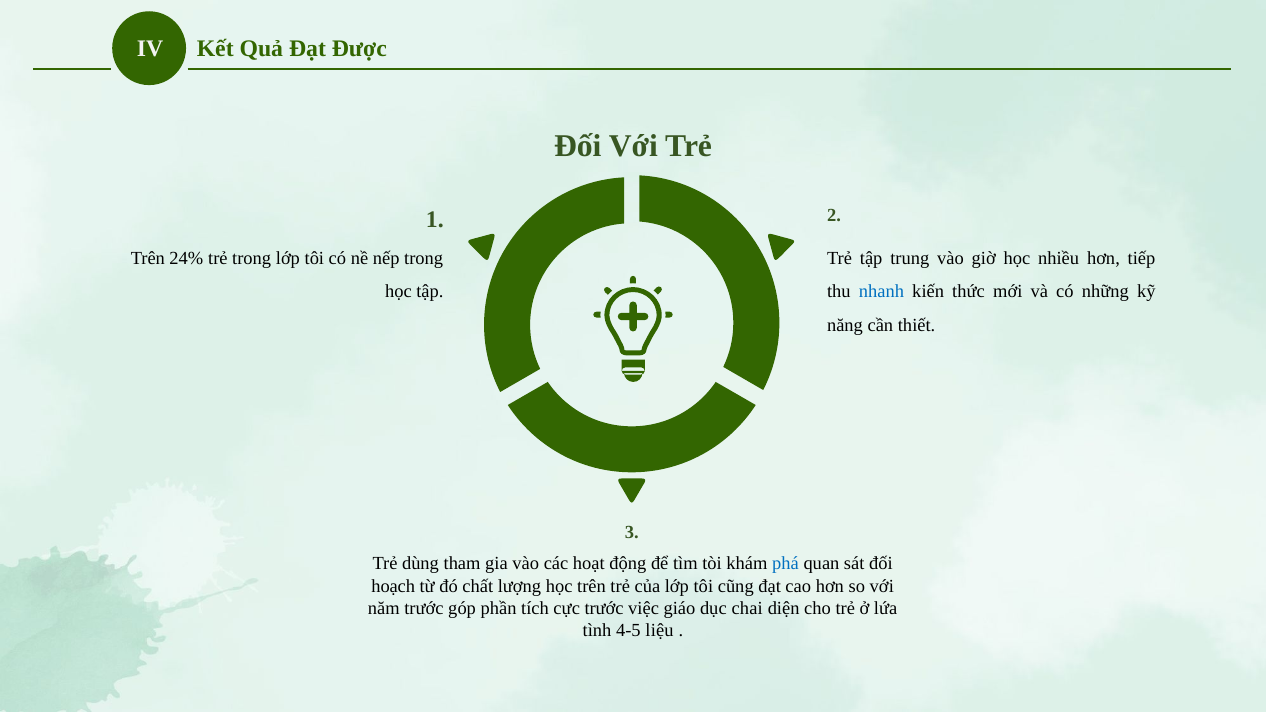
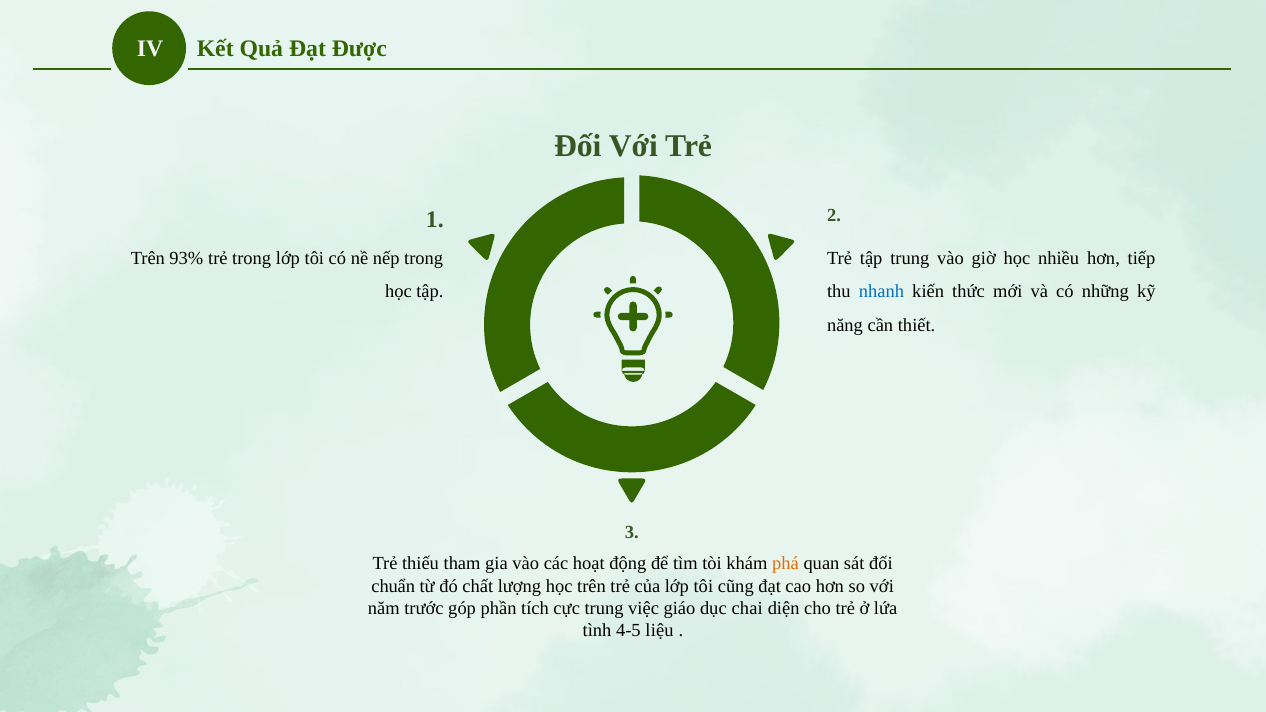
24%: 24% -> 93%
dùng: dùng -> thiếu
phá colour: blue -> orange
hoạch: hoạch -> chuẩn
cực trước: trước -> trung
